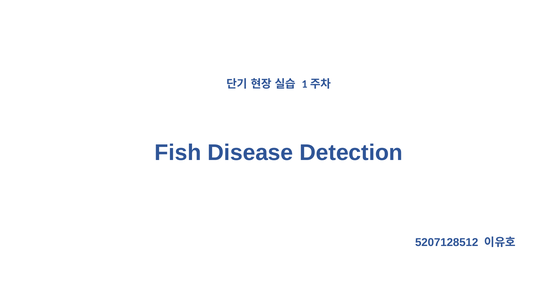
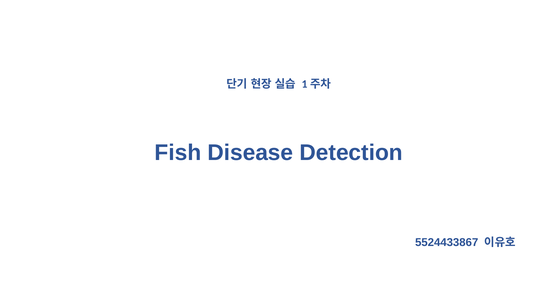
5207128512: 5207128512 -> 5524433867
